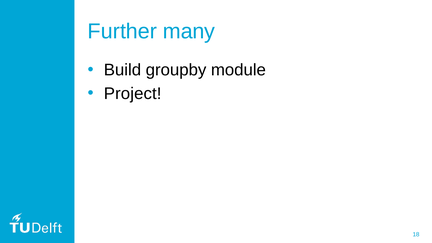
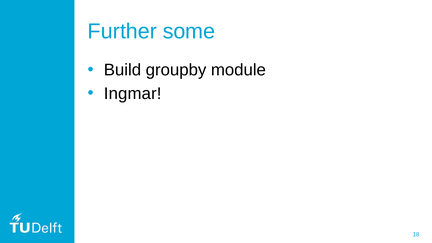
many: many -> some
Project: Project -> Ingmar
